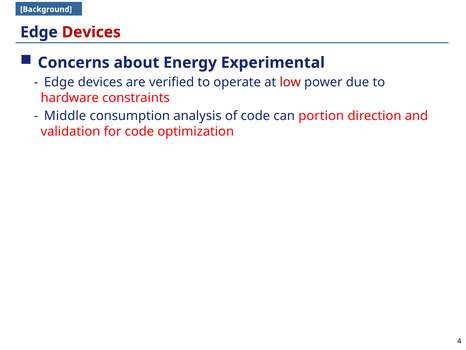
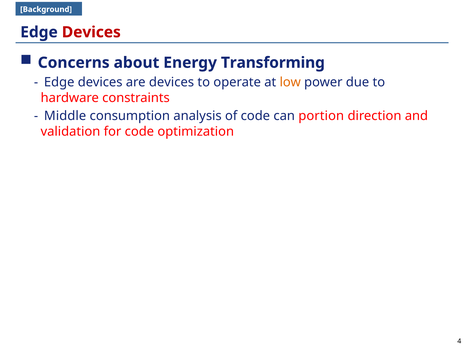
Experimental: Experimental -> Transforming
are verified: verified -> devices
low colour: red -> orange
